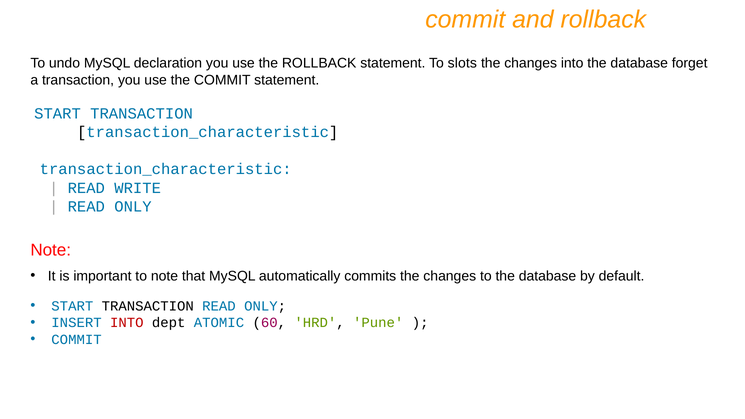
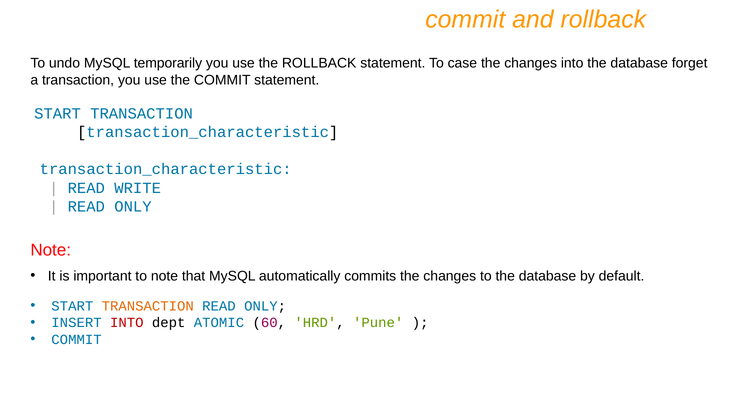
declaration: declaration -> temporarily
slots: slots -> case
TRANSACTION at (148, 306) colour: black -> orange
